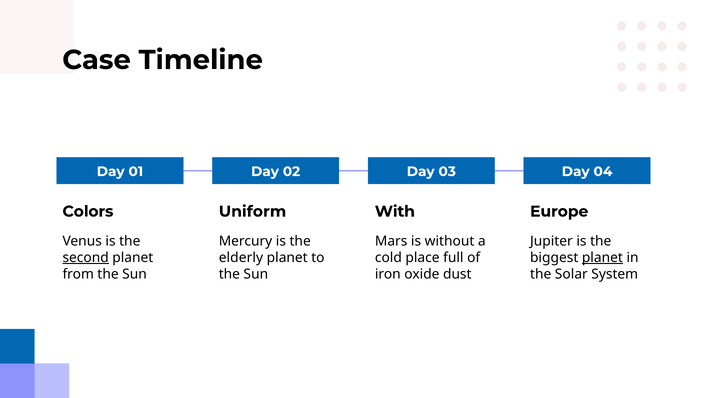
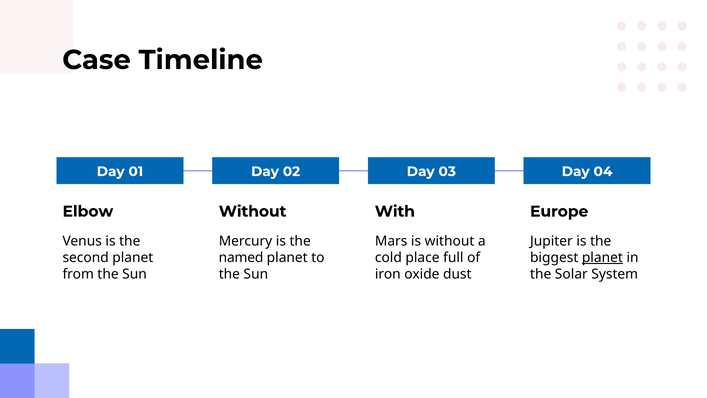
Colors: Colors -> Elbow
Uniform at (253, 211): Uniform -> Without
second underline: present -> none
elderly: elderly -> named
